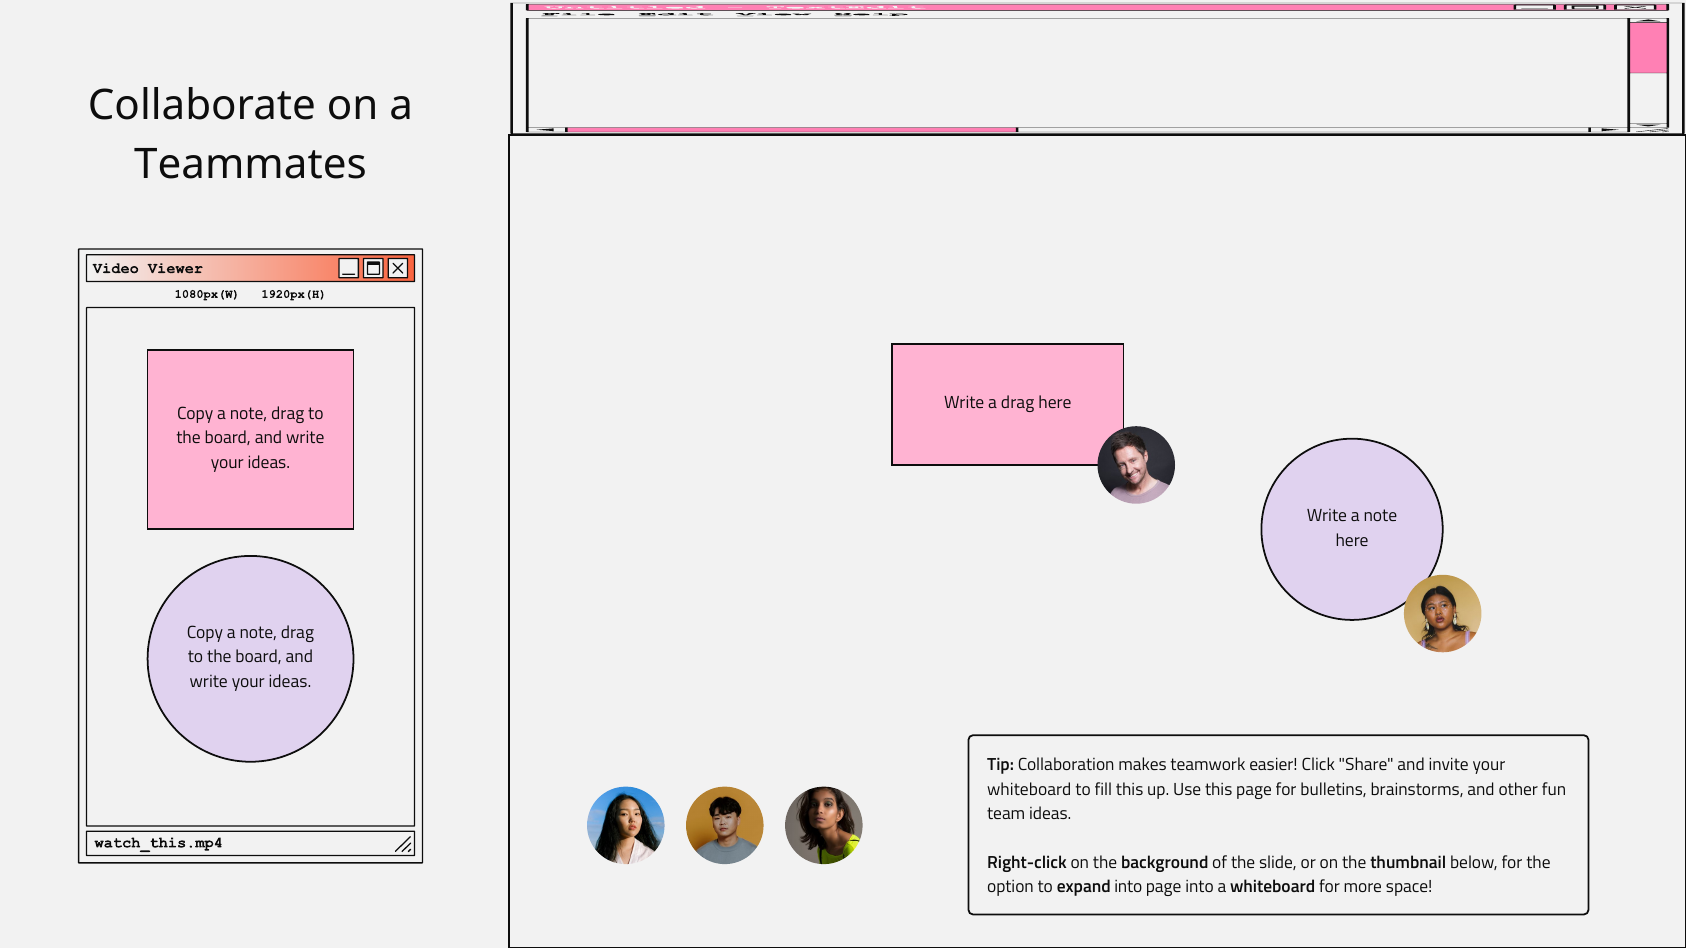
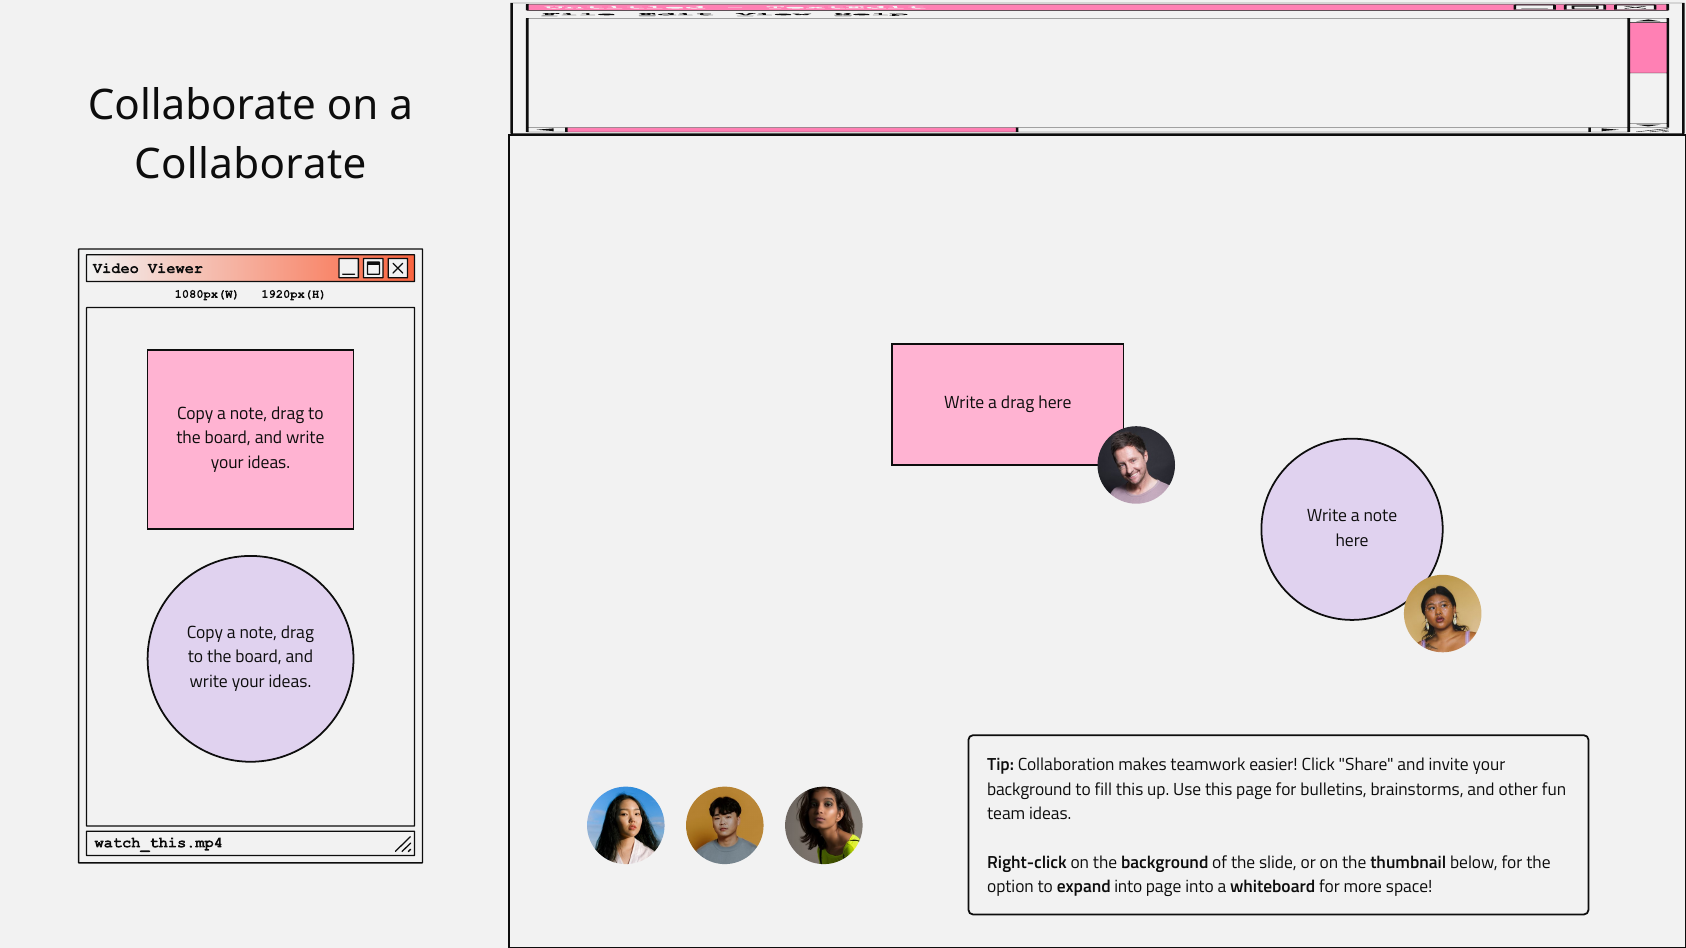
Teammates at (250, 164): Teammates -> Collaborate
whiteboard at (1029, 790): whiteboard -> background
